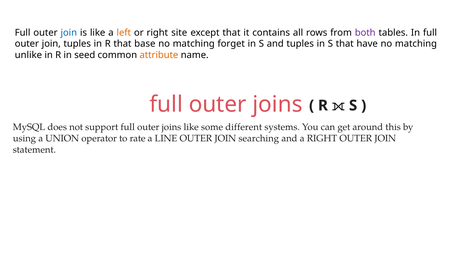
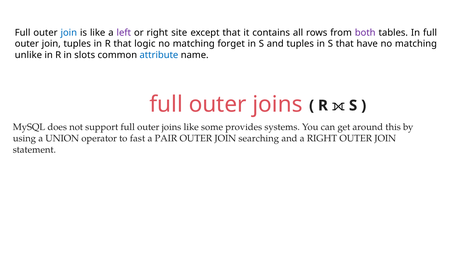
left colour: orange -> purple
base: base -> logic
seed: seed -> slots
attribute colour: orange -> blue
different: different -> provides
rate: rate -> fast
LINE: LINE -> PAIR
